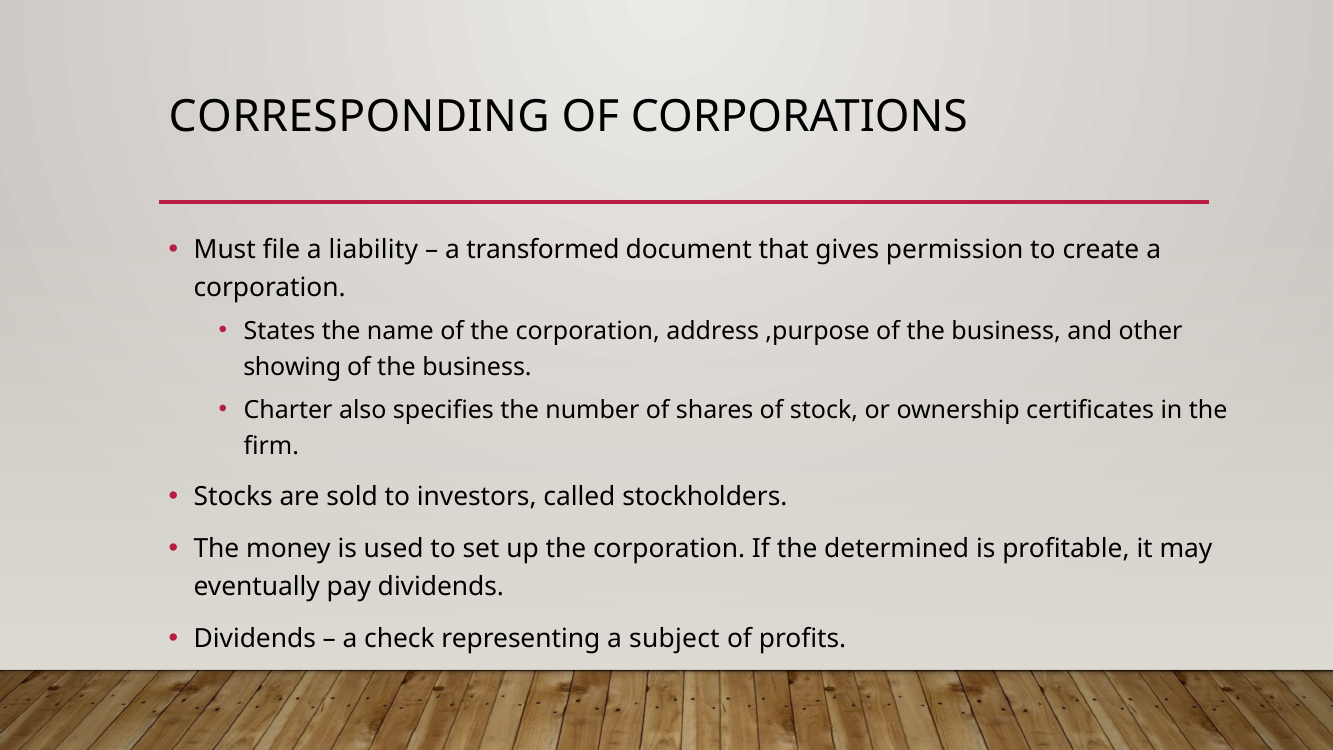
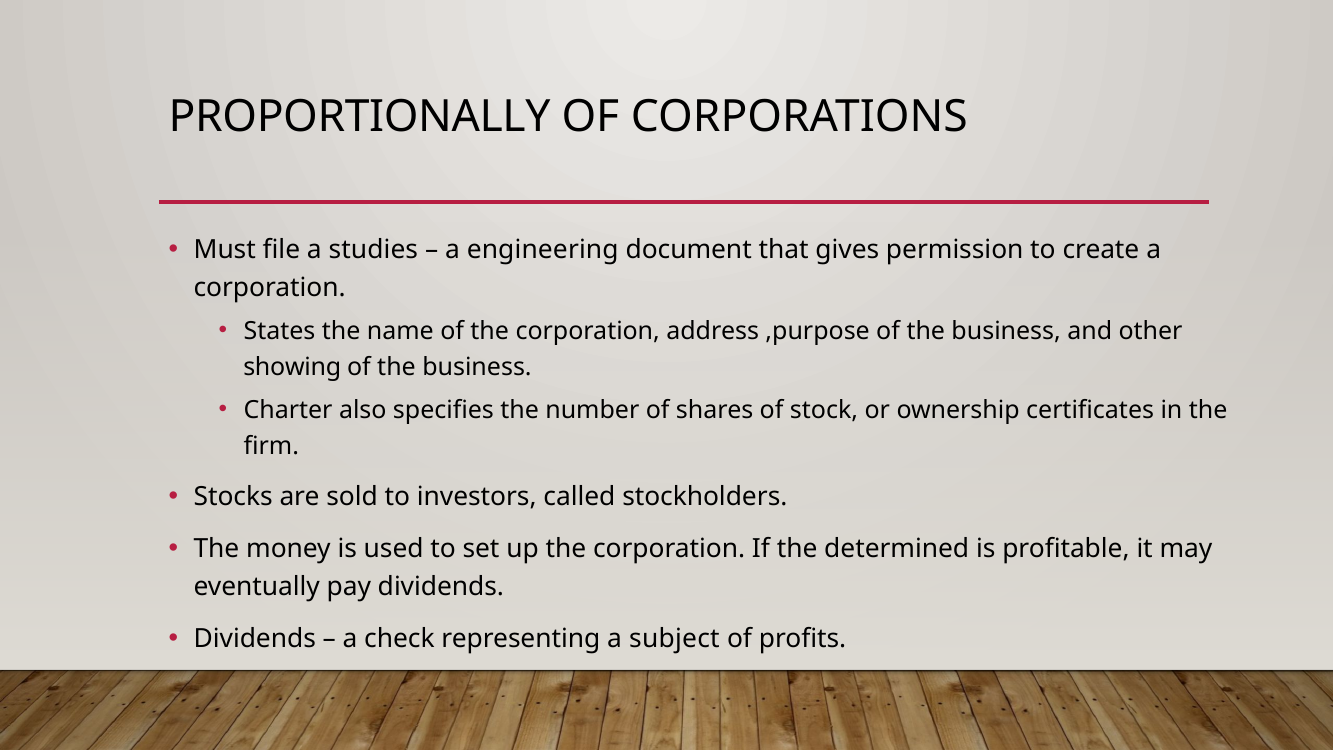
CORRESPONDING: CORRESPONDING -> PROPORTIONALLY
liability: liability -> studies
transformed: transformed -> engineering
